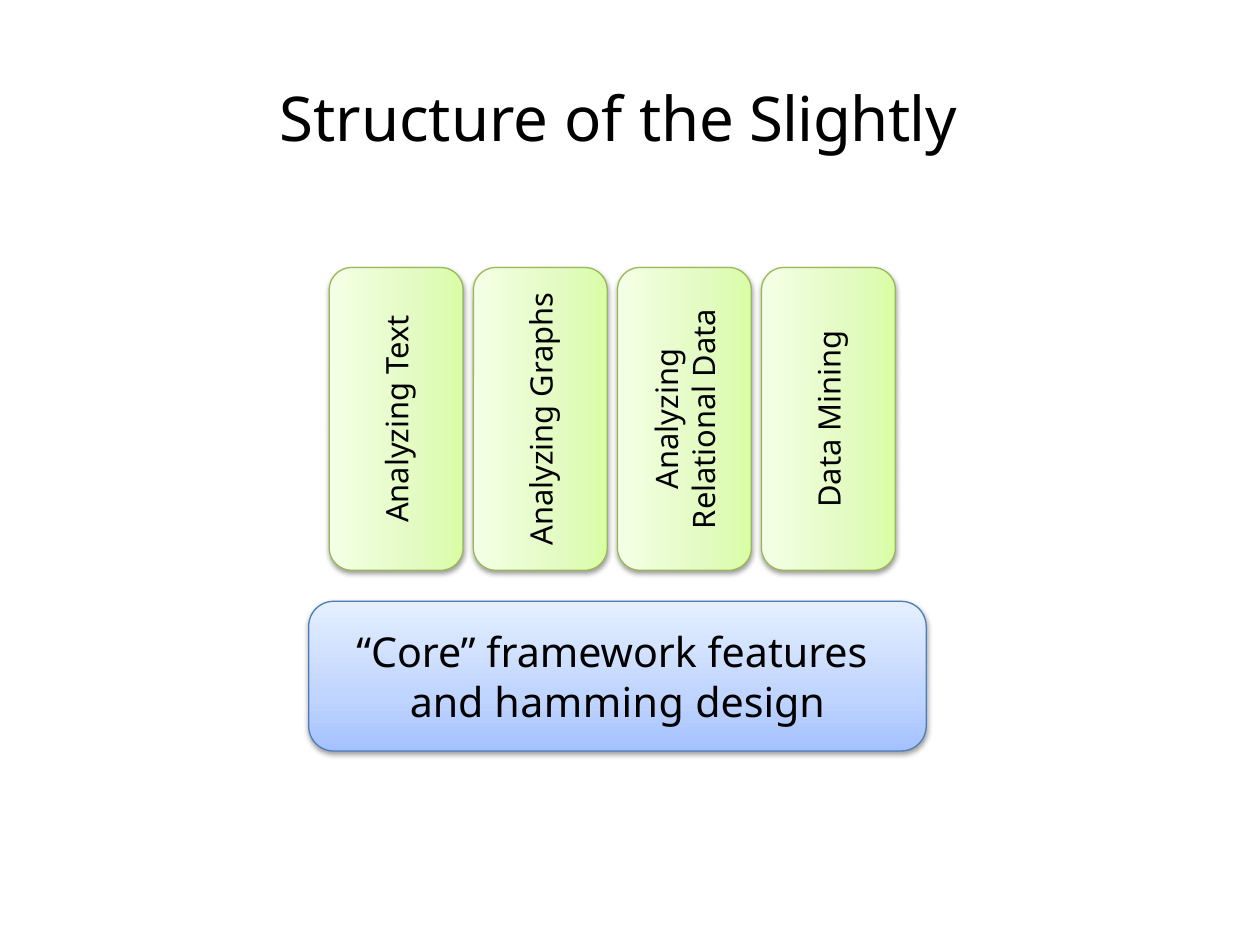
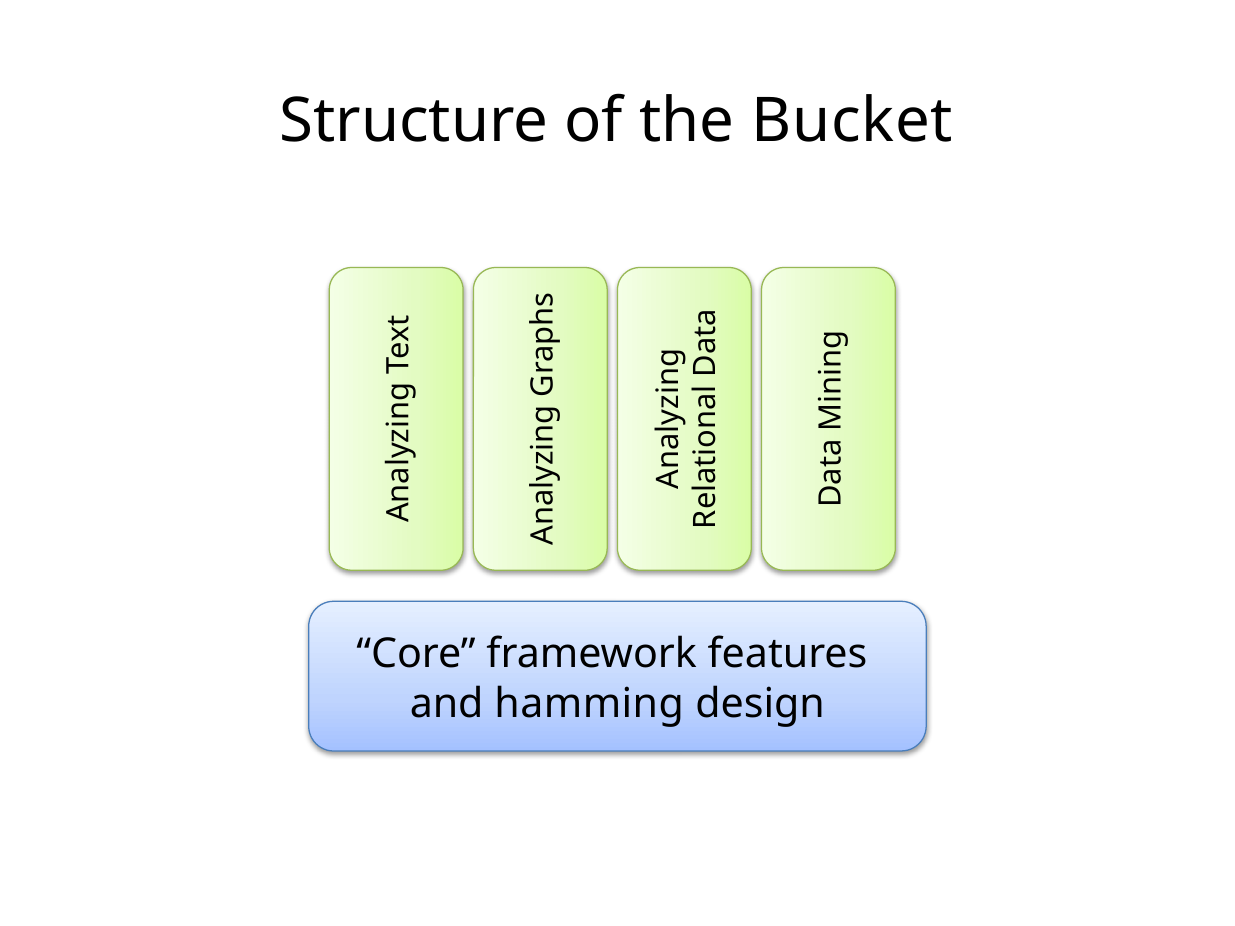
Slightly: Slightly -> Bucket
